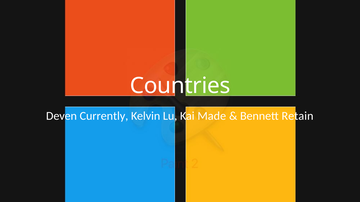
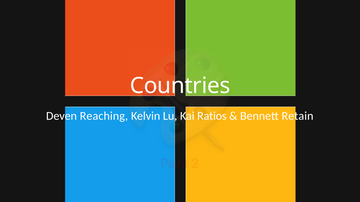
Currently: Currently -> Reaching
Made: Made -> Ratios
